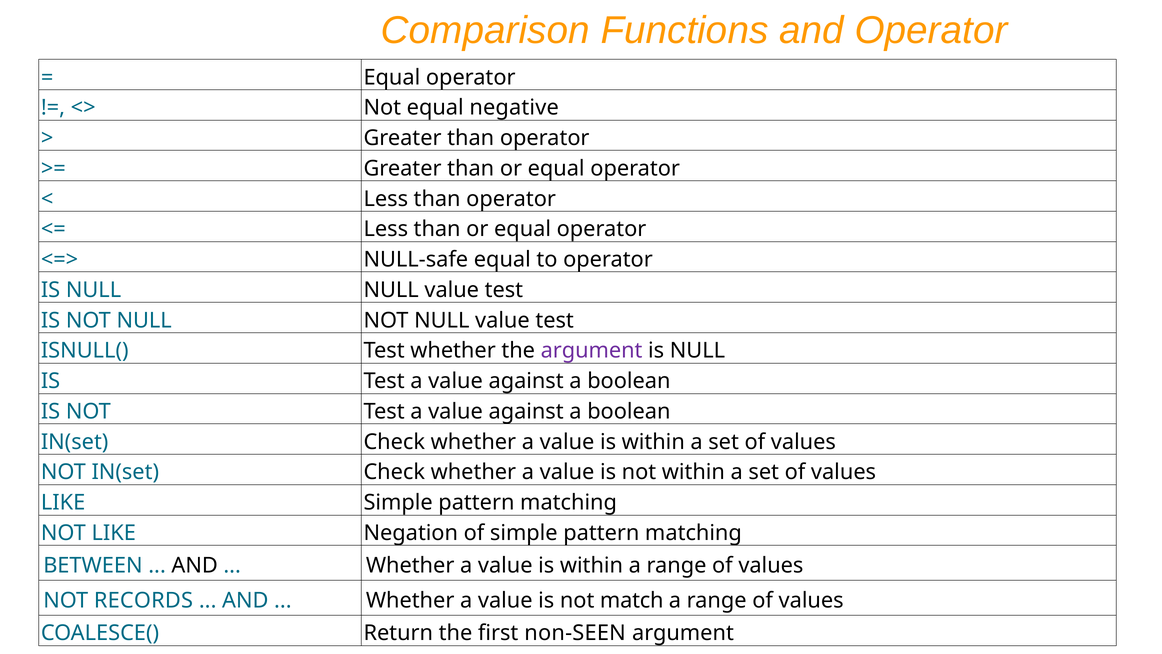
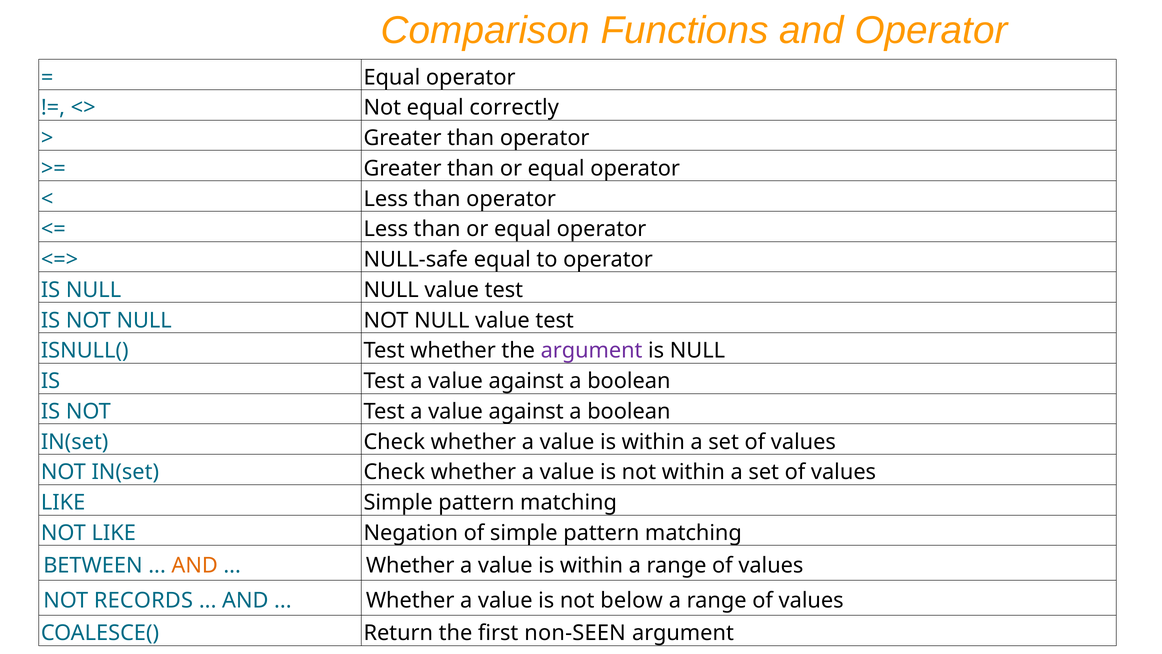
negative: negative -> correctly
AND at (195, 565) colour: black -> orange
match: match -> below
